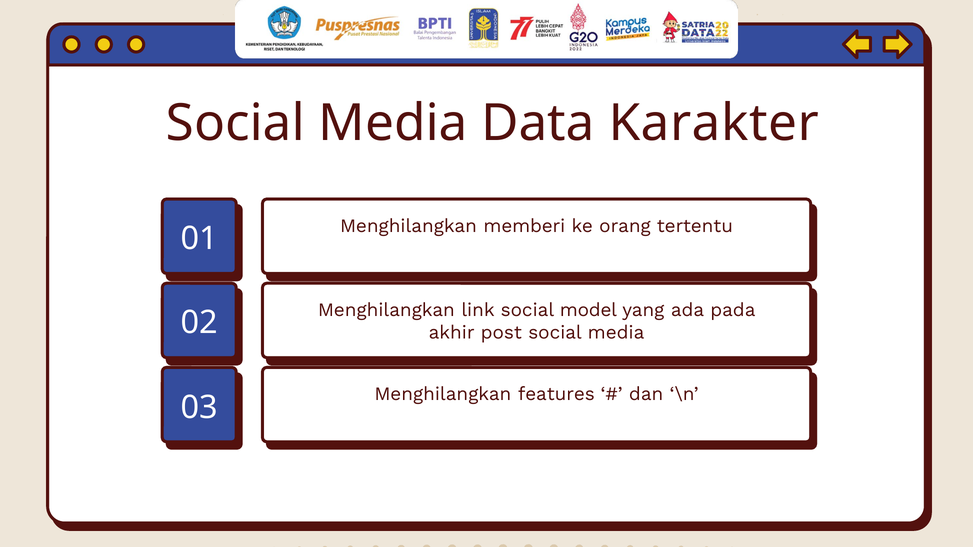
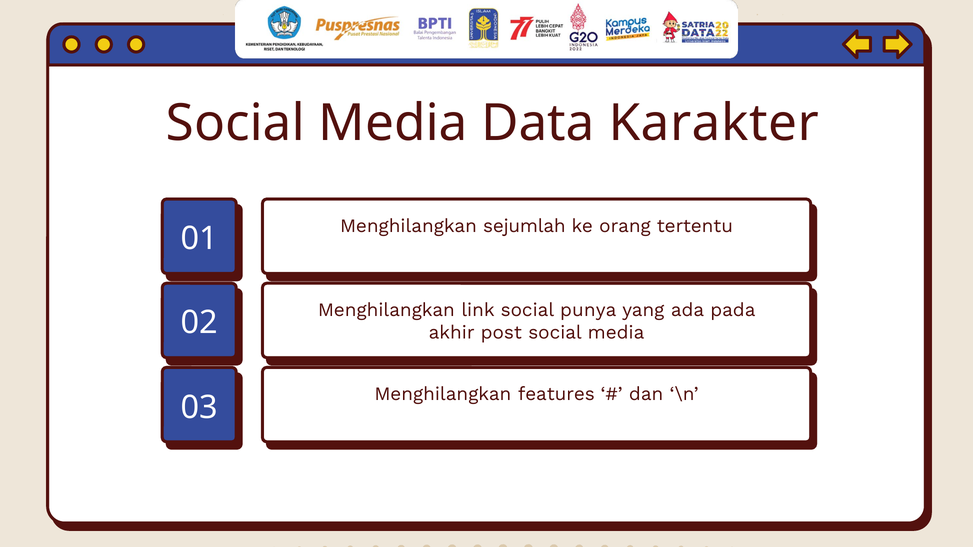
memberi: memberi -> sejumlah
model: model -> punya
